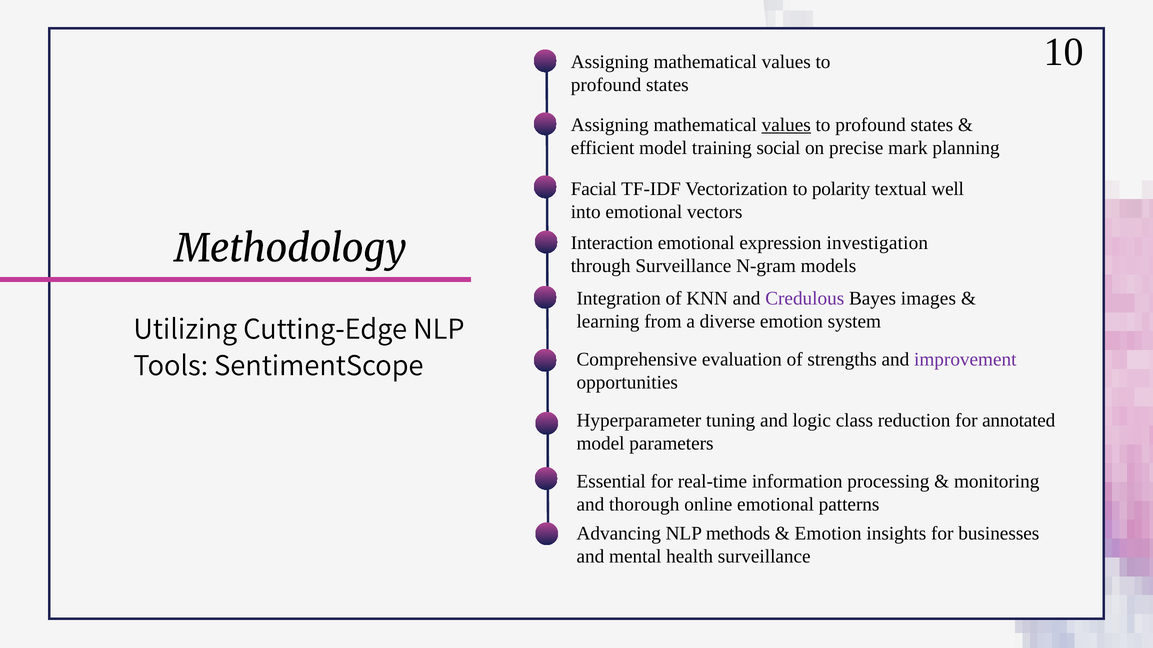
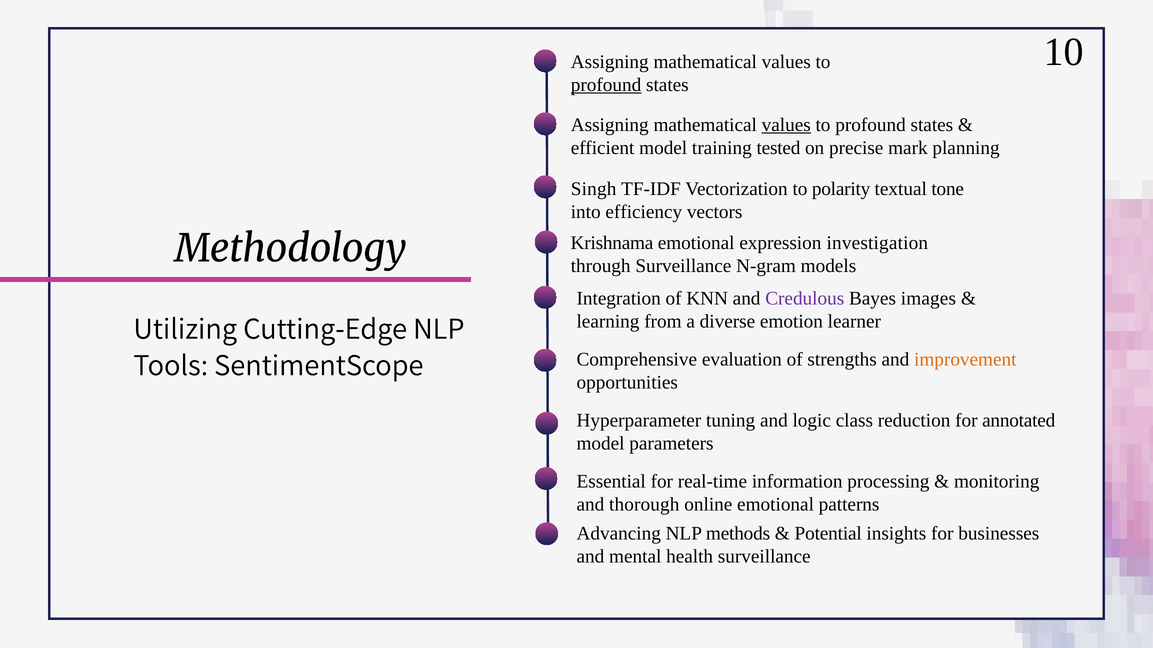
profound at (606, 85) underline: none -> present
social: social -> tested
Facial: Facial -> Singh
well: well -> tone
into emotional: emotional -> efficiency
Interaction: Interaction -> Krishnama
system: system -> learner
improvement colour: purple -> orange
Emotion at (828, 534): Emotion -> Potential
